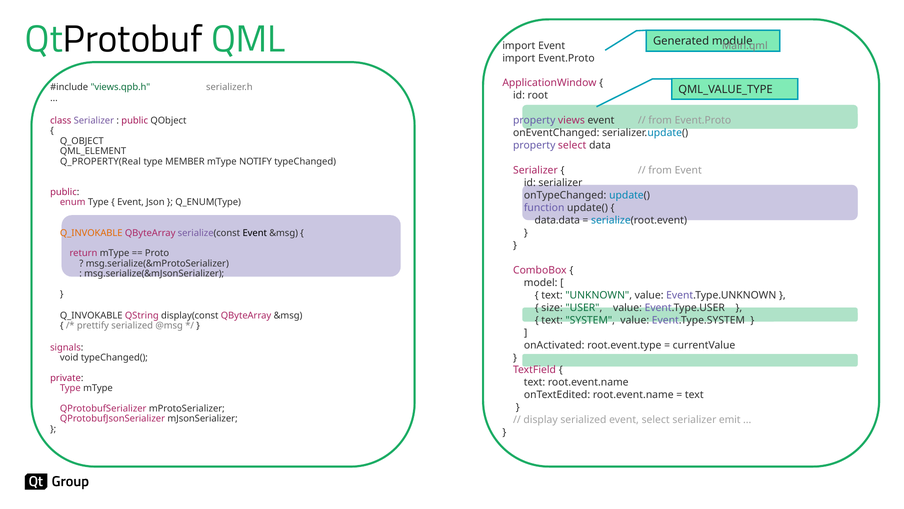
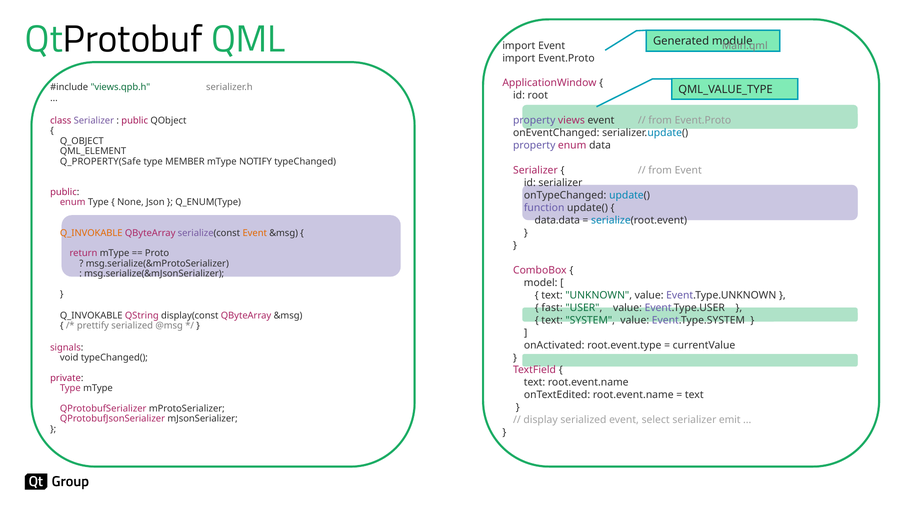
property select: select -> enum
Q_PROPERTY(Real: Q_PROPERTY(Real -> Q_PROPERTY(Safe
Event at (131, 202): Event -> None
Event at (255, 233) colour: black -> orange
size: size -> fast
